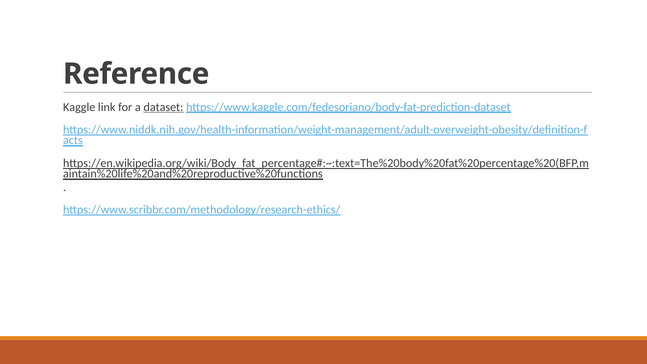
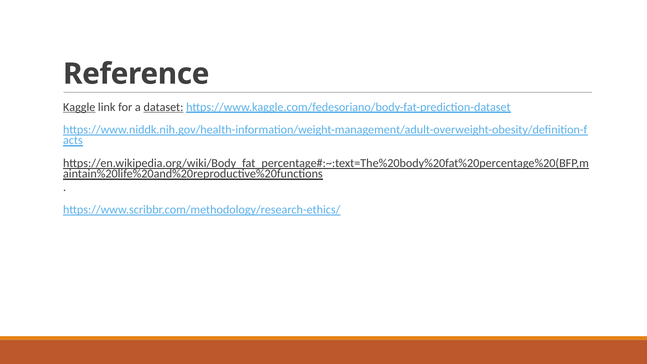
Kaggle underline: none -> present
